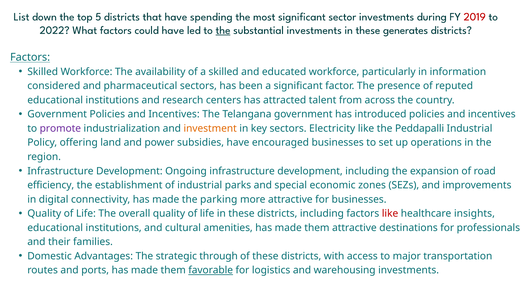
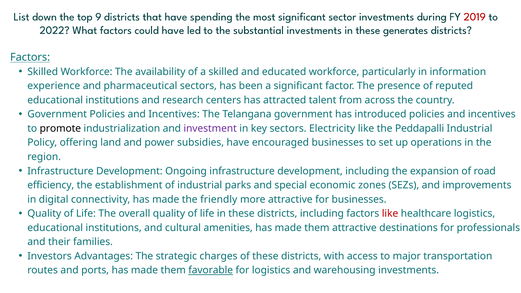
5: 5 -> 9
the at (223, 30) underline: present -> none
considered: considered -> experience
promote colour: purple -> black
investment colour: orange -> purple
parking: parking -> friendly
healthcare insights: insights -> logistics
Domestic: Domestic -> Investors
through: through -> charges
